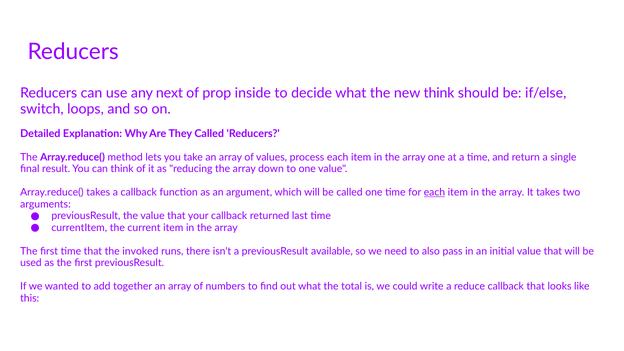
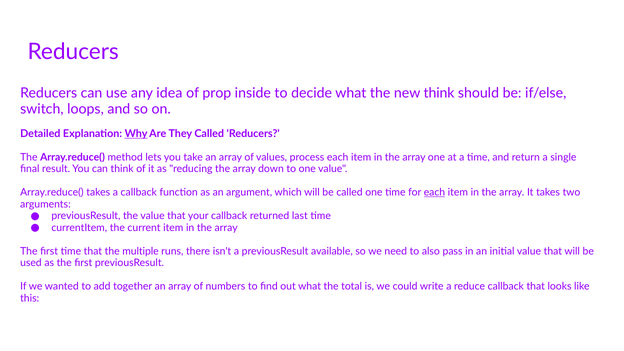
next: next -> idea
Why underline: none -> present
invoked: invoked -> multiple
